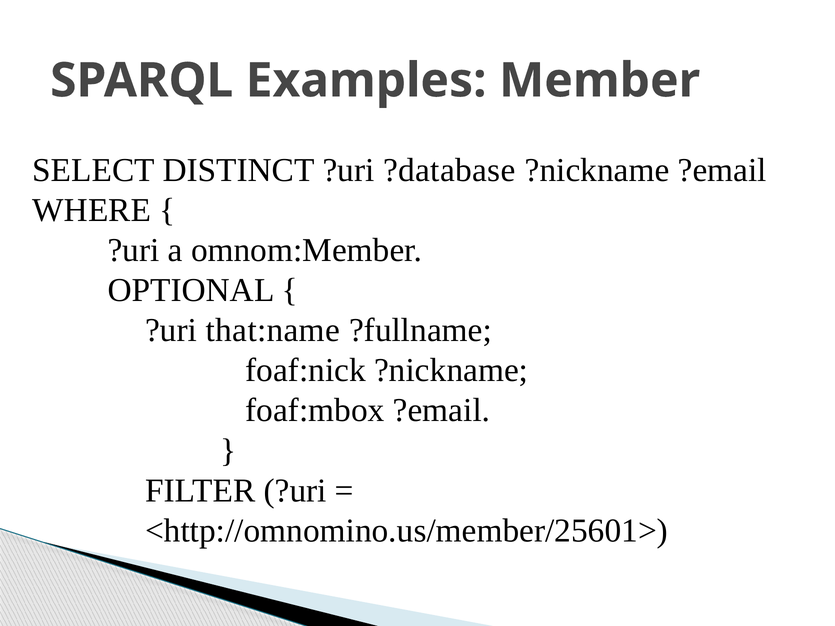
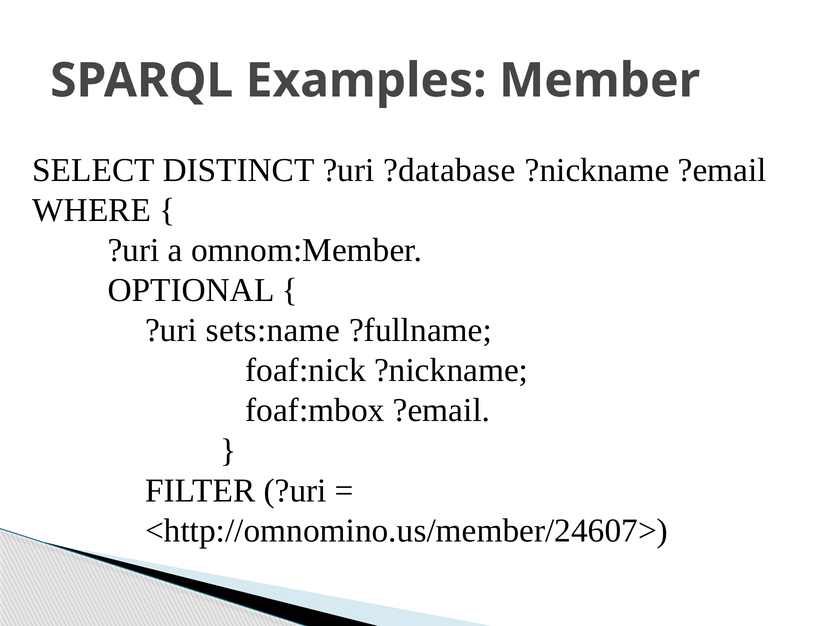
that:name: that:name -> sets:name
<http://omnomino.us/member/25601>: <http://omnomino.us/member/25601> -> <http://omnomino.us/member/24607>
